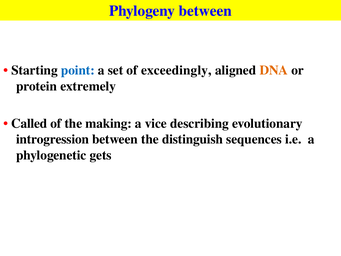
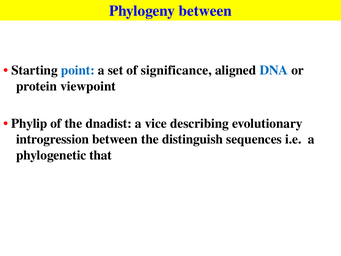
exceedingly: exceedingly -> significance
DNA colour: orange -> blue
extremely: extremely -> viewpoint
Called: Called -> Phylip
making: making -> dnadist
gets: gets -> that
